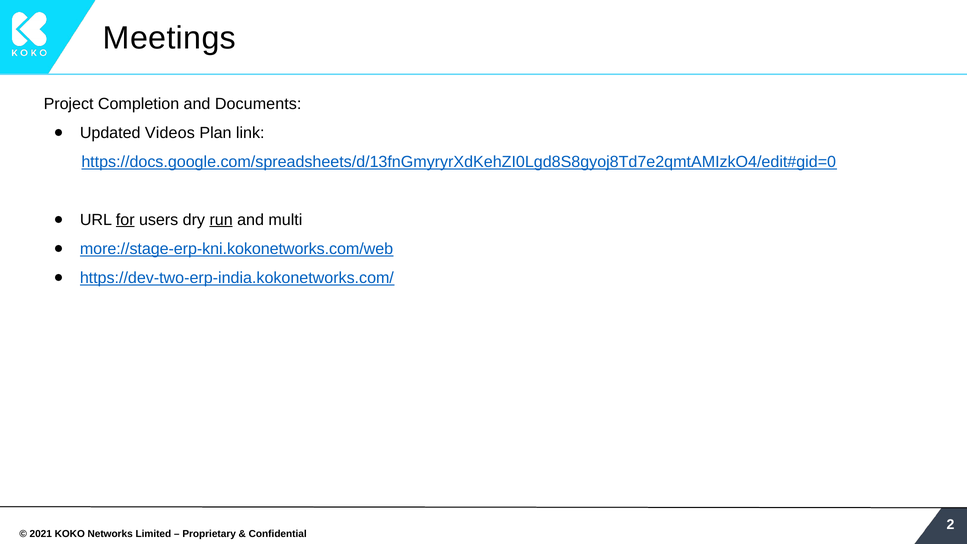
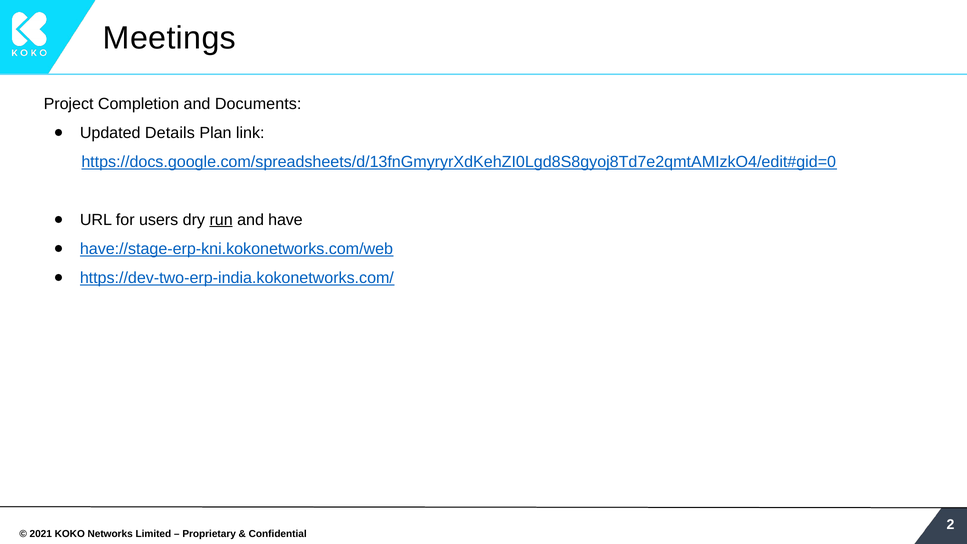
Videos: Videos -> Details
for underline: present -> none
multi: multi -> have
more://stage-erp-kni.kokonetworks.com/web: more://stage-erp-kni.kokonetworks.com/web -> have://stage-erp-kni.kokonetworks.com/web
